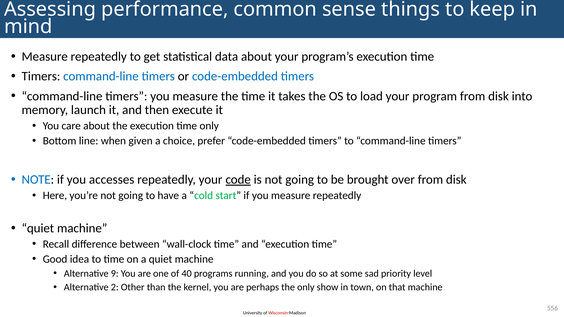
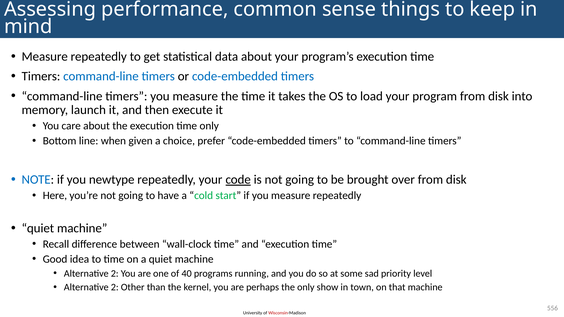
accesses: accesses -> newtype
9 at (115, 274): 9 -> 2
